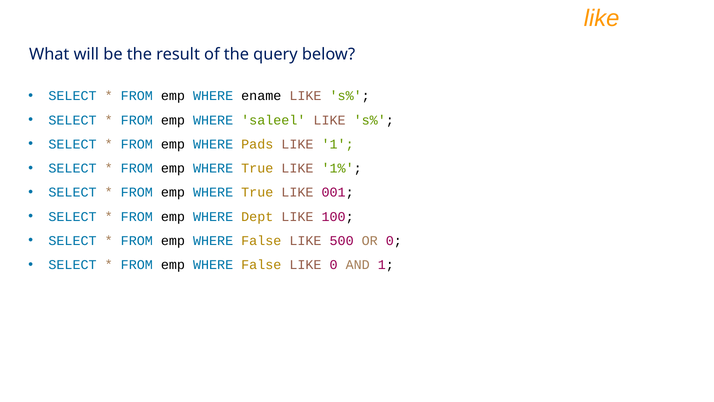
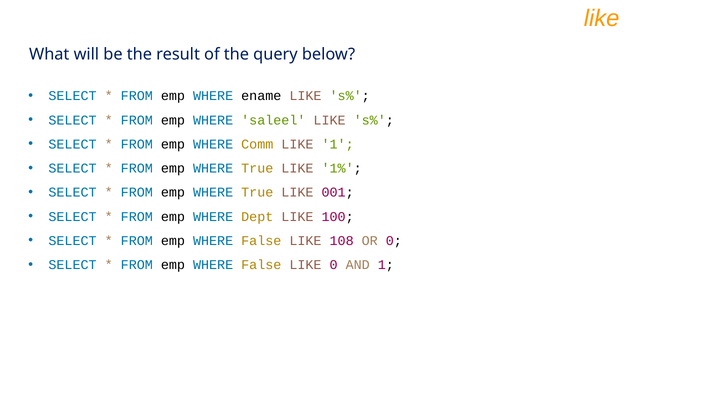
Pads: Pads -> Comm
500: 500 -> 108
